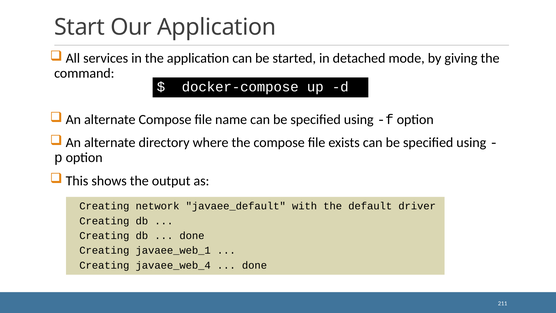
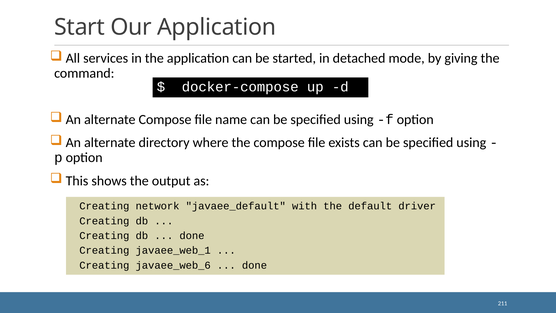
javaee_web_4: javaee_web_4 -> javaee_web_6
